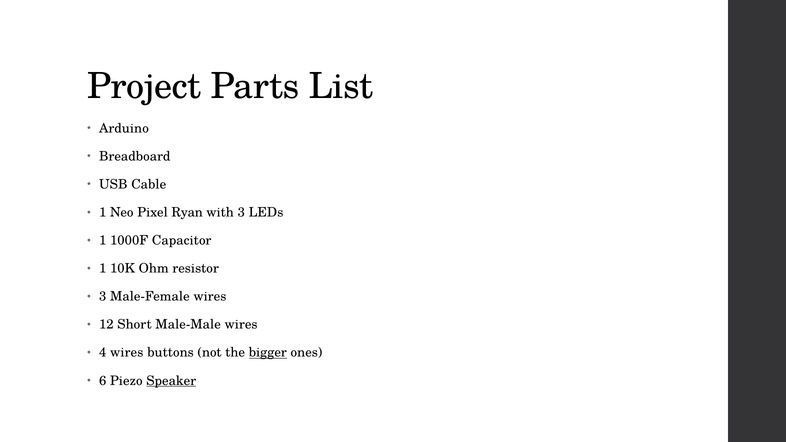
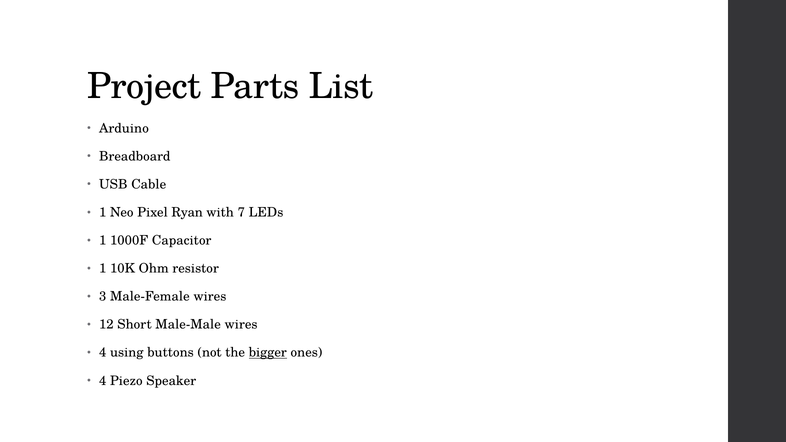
with 3: 3 -> 7
4 wires: wires -> using
6 at (103, 381): 6 -> 4
Speaker underline: present -> none
